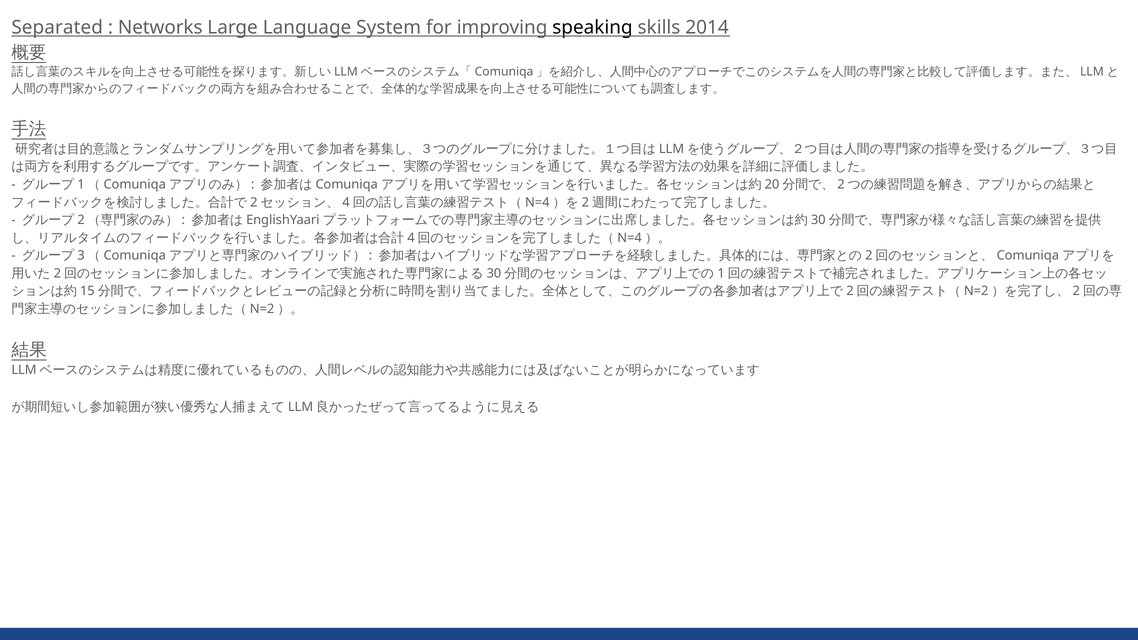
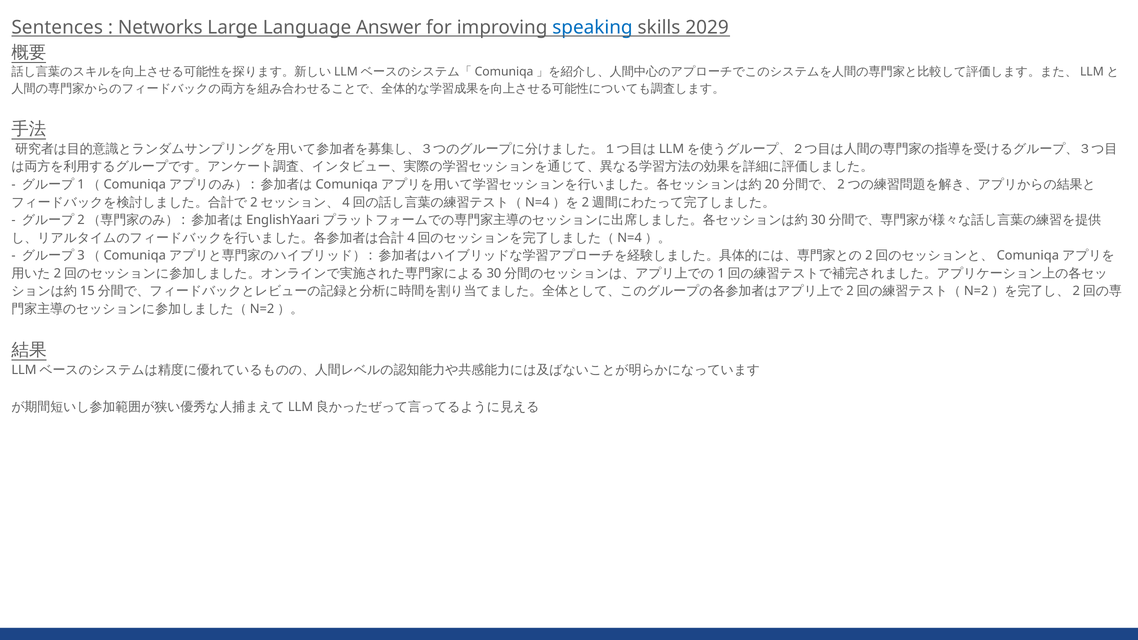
Separated: Separated -> Sentences
System: System -> Answer
speaking colour: black -> blue
2014: 2014 -> 2029
